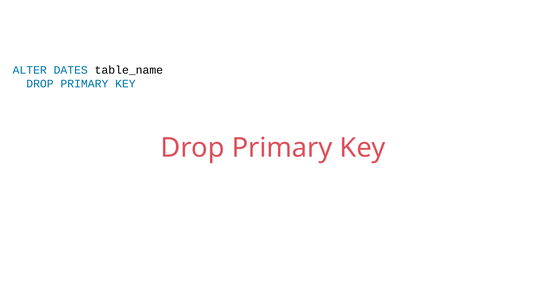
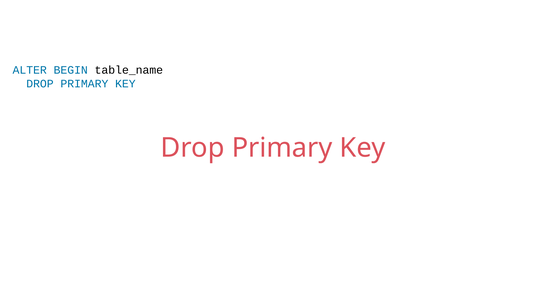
DATES: DATES -> BEGIN
